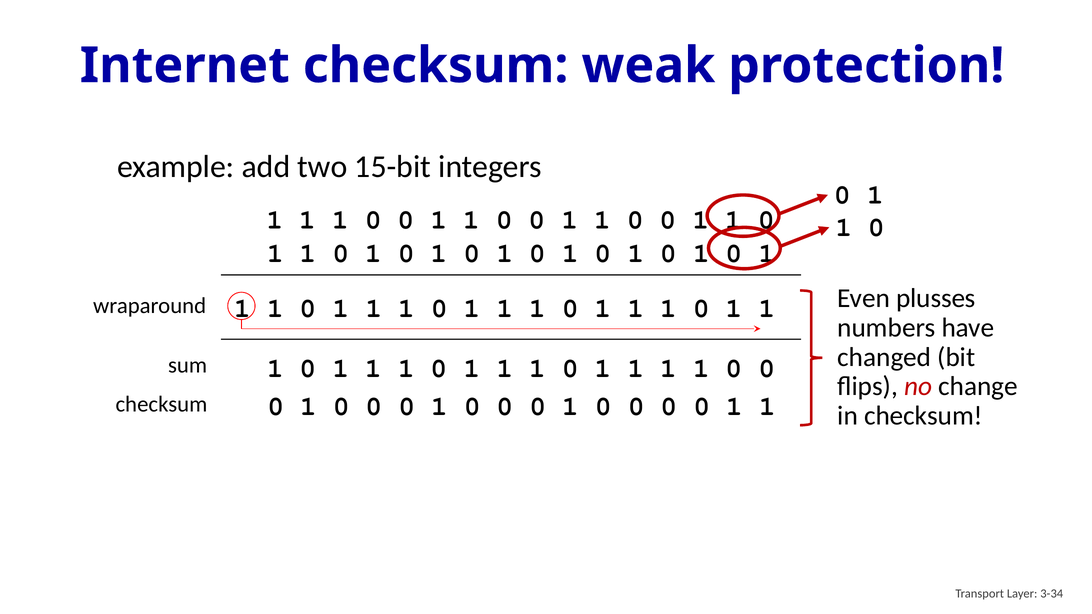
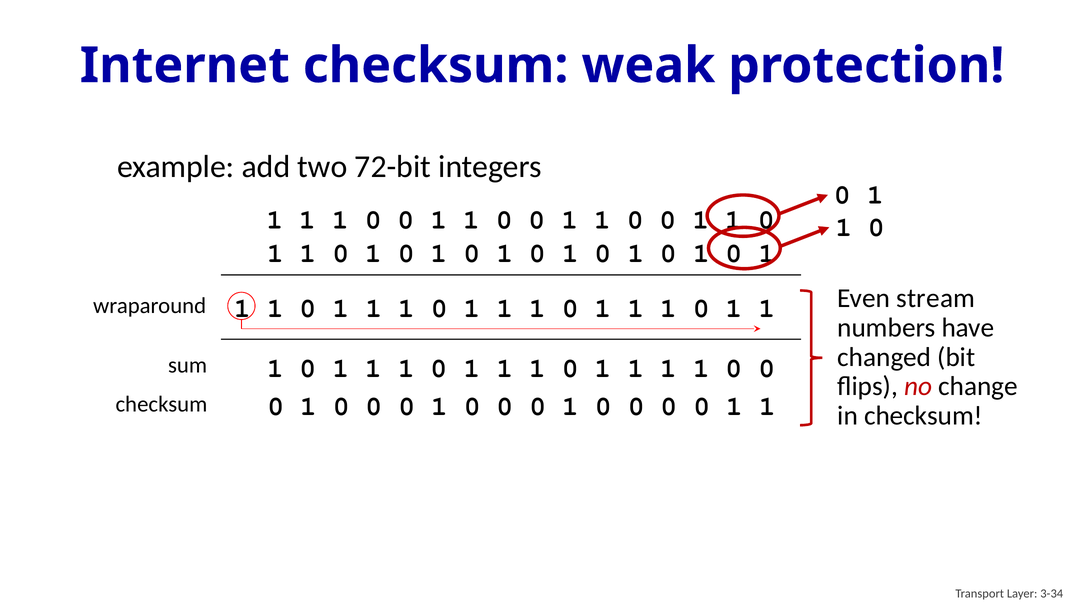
15-bit: 15-bit -> 72-bit
plusses: plusses -> stream
